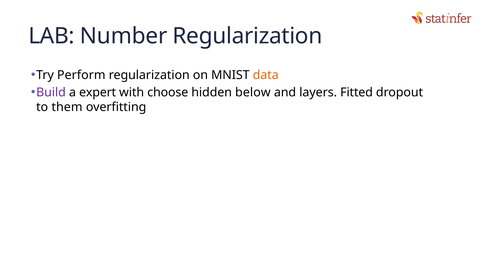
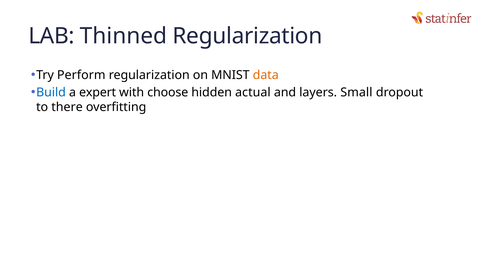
Number: Number -> Thinned
Build colour: purple -> blue
below: below -> actual
Fitted: Fitted -> Small
them: them -> there
